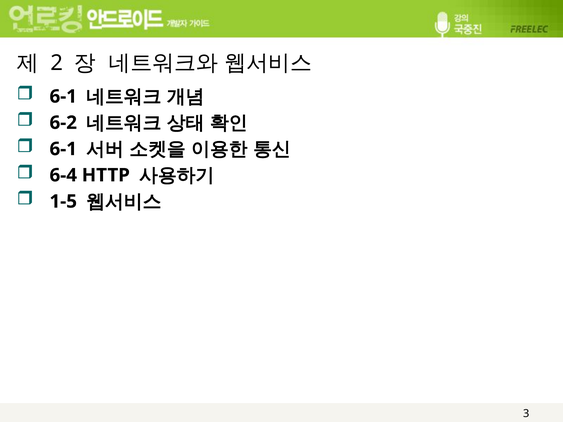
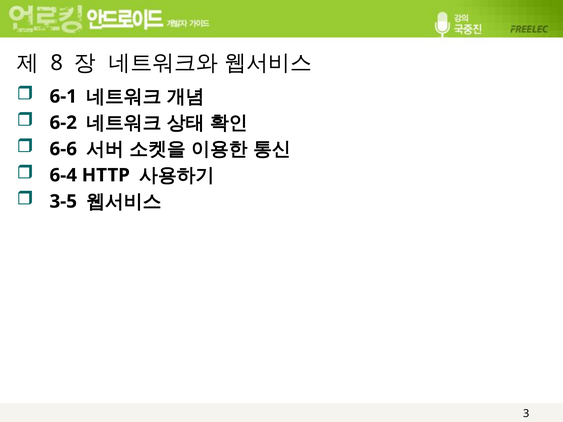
2: 2 -> 8
6-1 at (63, 149): 6-1 -> 6-6
1-5: 1-5 -> 3-5
